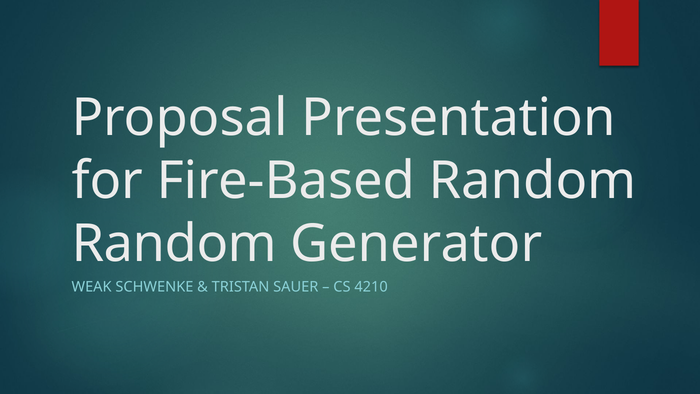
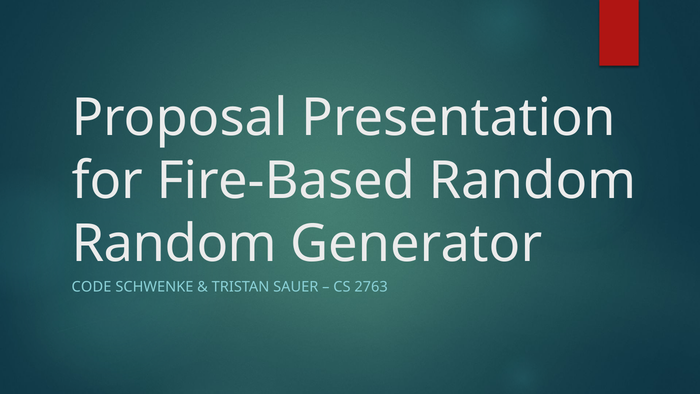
WEAK: WEAK -> CODE
4210: 4210 -> 2763
